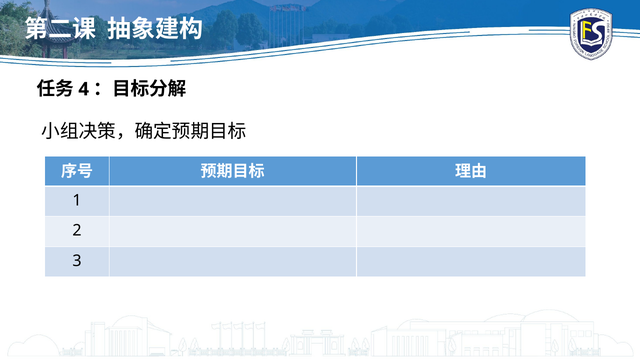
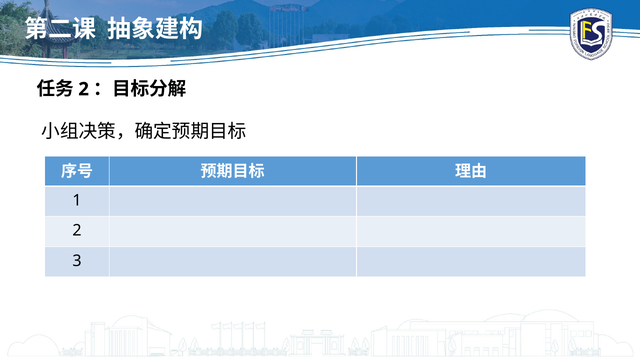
4 at (84, 89): 4 -> 2
